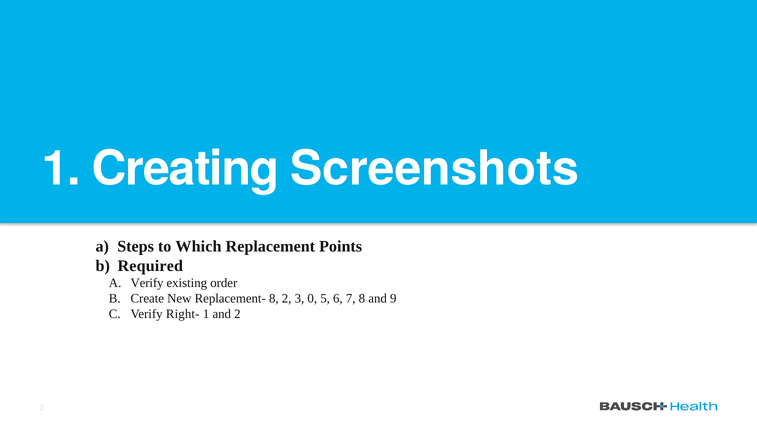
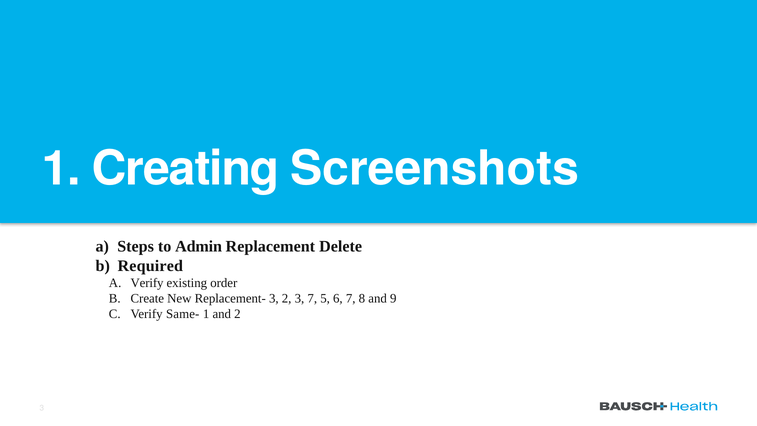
Which: Which -> Admin
Points: Points -> Delete
Replacement- 8: 8 -> 3
3 0: 0 -> 7
Right-: Right- -> Same-
